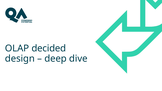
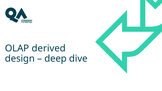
decided: decided -> derived
